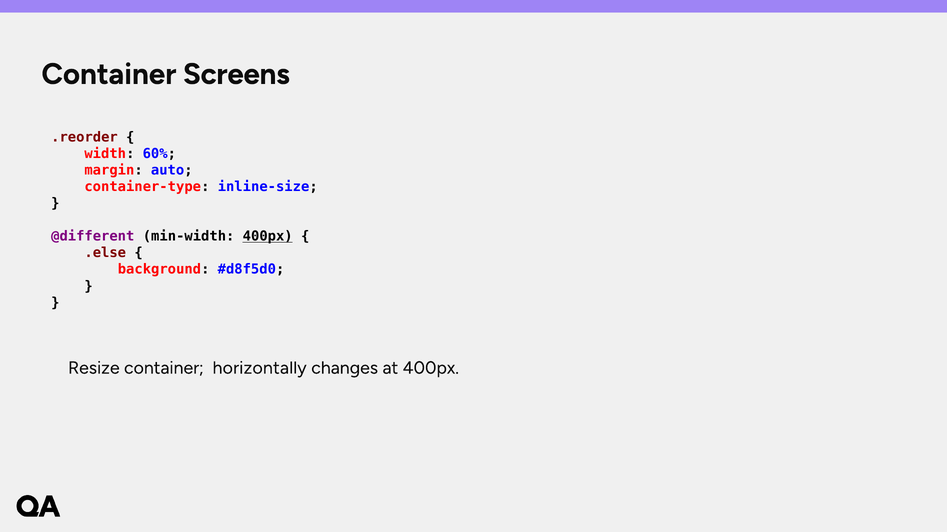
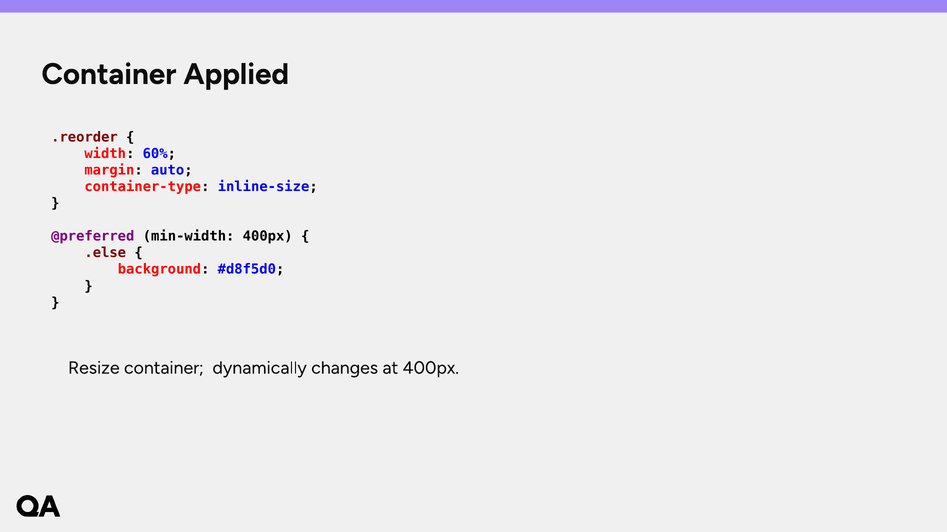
Screens: Screens -> Applied
@different: @different -> @preferred
400px at (268, 237) underline: present -> none
horizontally: horizontally -> dynamically
